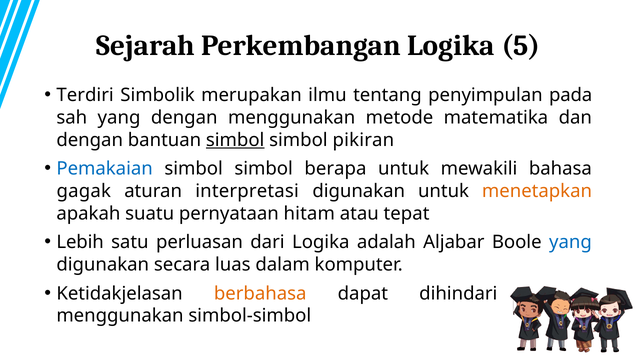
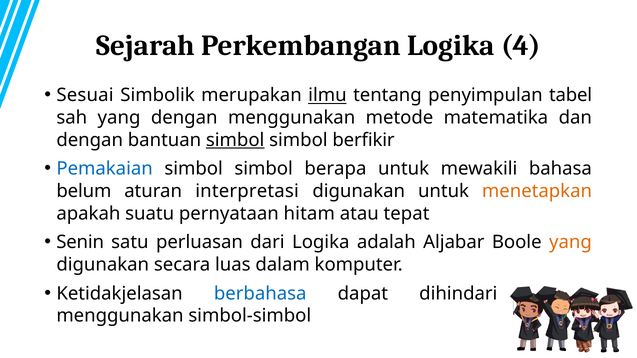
5: 5 -> 4
Terdiri: Terdiri -> Sesuai
ilmu underline: none -> present
pada: pada -> tabel
pikiran: pikiran -> berfikir
gagak: gagak -> belum
Lebih: Lebih -> Senin
yang at (570, 243) colour: blue -> orange
berbahasa colour: orange -> blue
